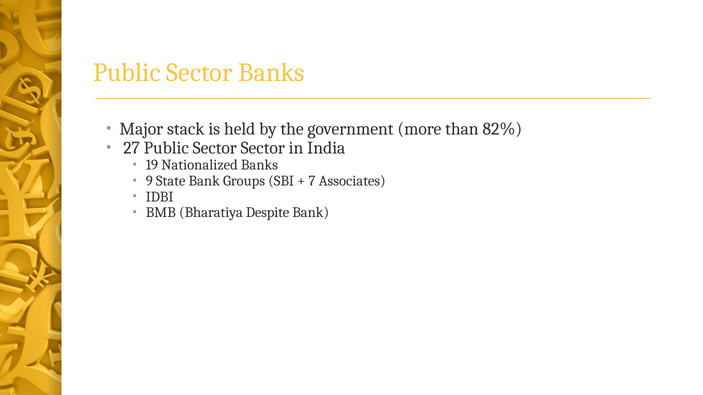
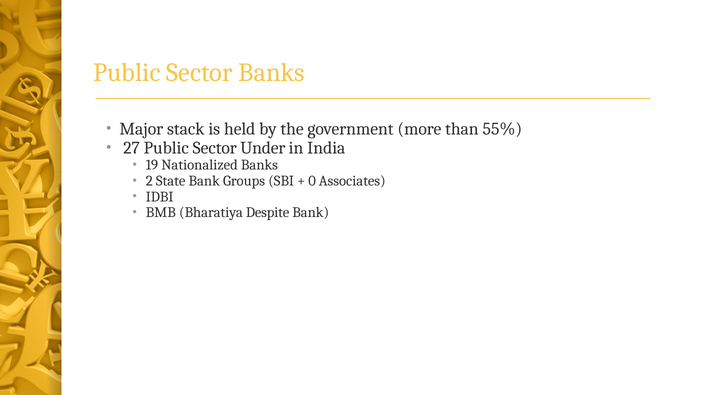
82%: 82% -> 55%
Sector Sector: Sector -> Under
9: 9 -> 2
7: 7 -> 0
